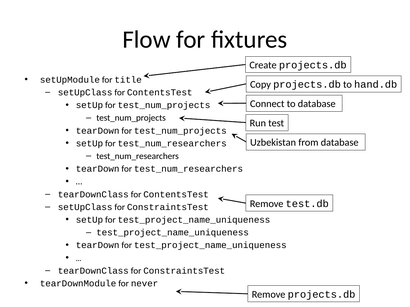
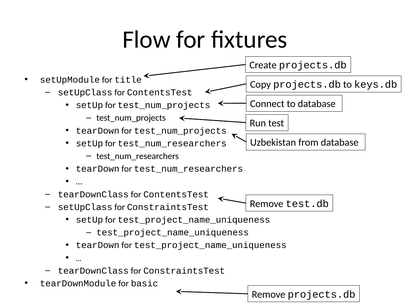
hand.db: hand.db -> keys.db
never: never -> basic
